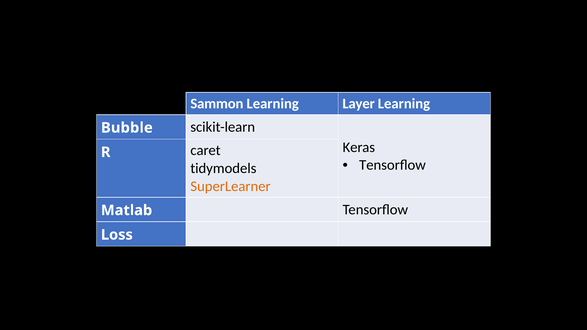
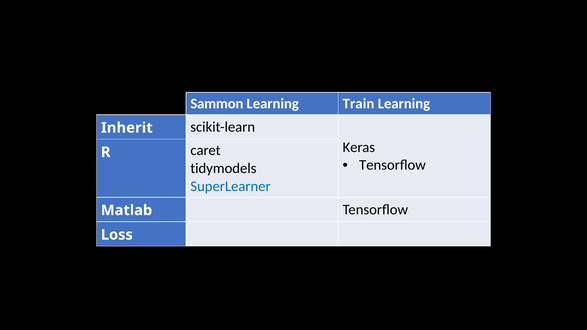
Layer: Layer -> Train
Bubble: Bubble -> Inherit
SuperLearner colour: orange -> blue
